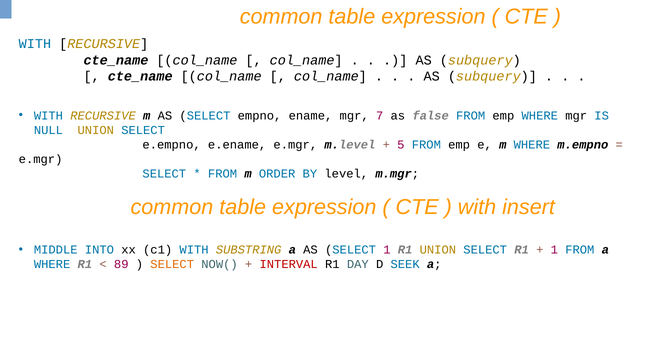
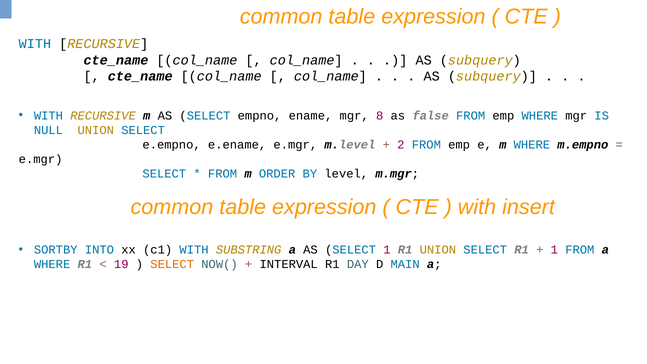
7: 7 -> 8
5: 5 -> 2
MIDDLE: MIDDLE -> SORTBY
89: 89 -> 19
INTERVAL colour: red -> black
SEEK: SEEK -> MAIN
